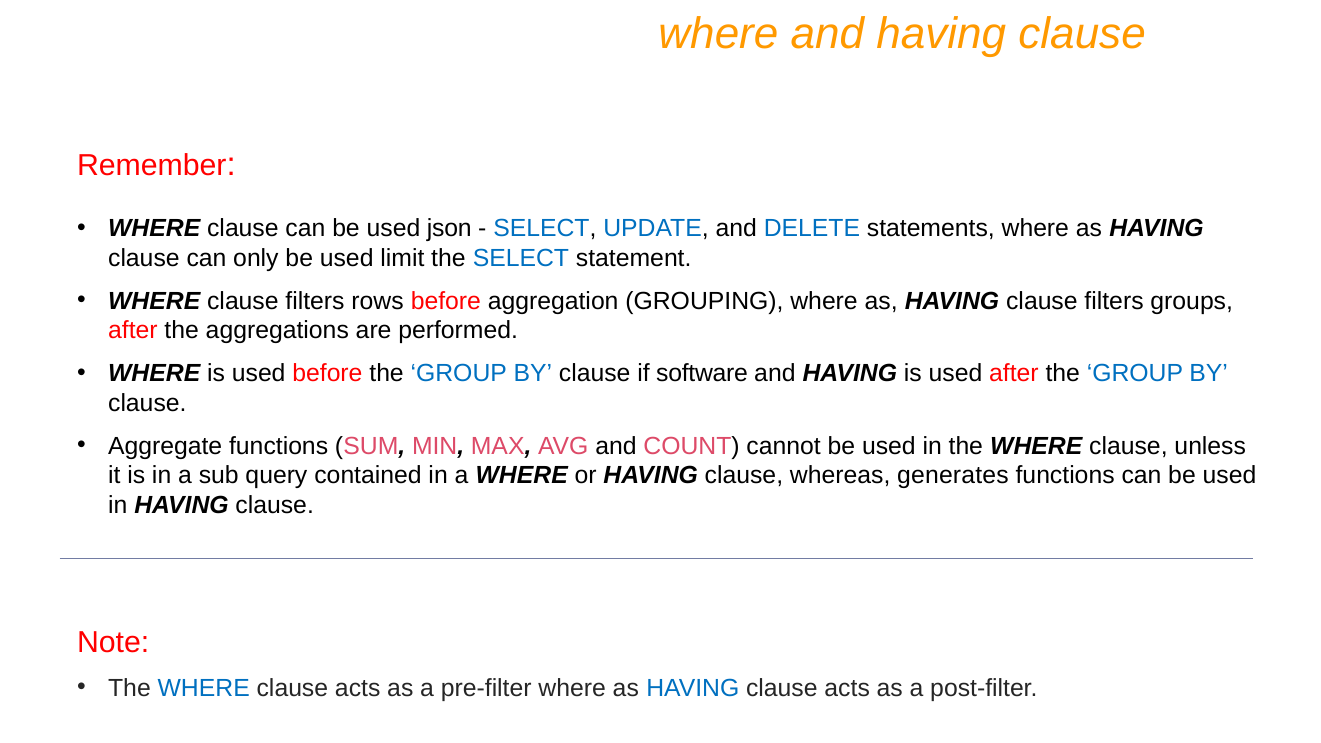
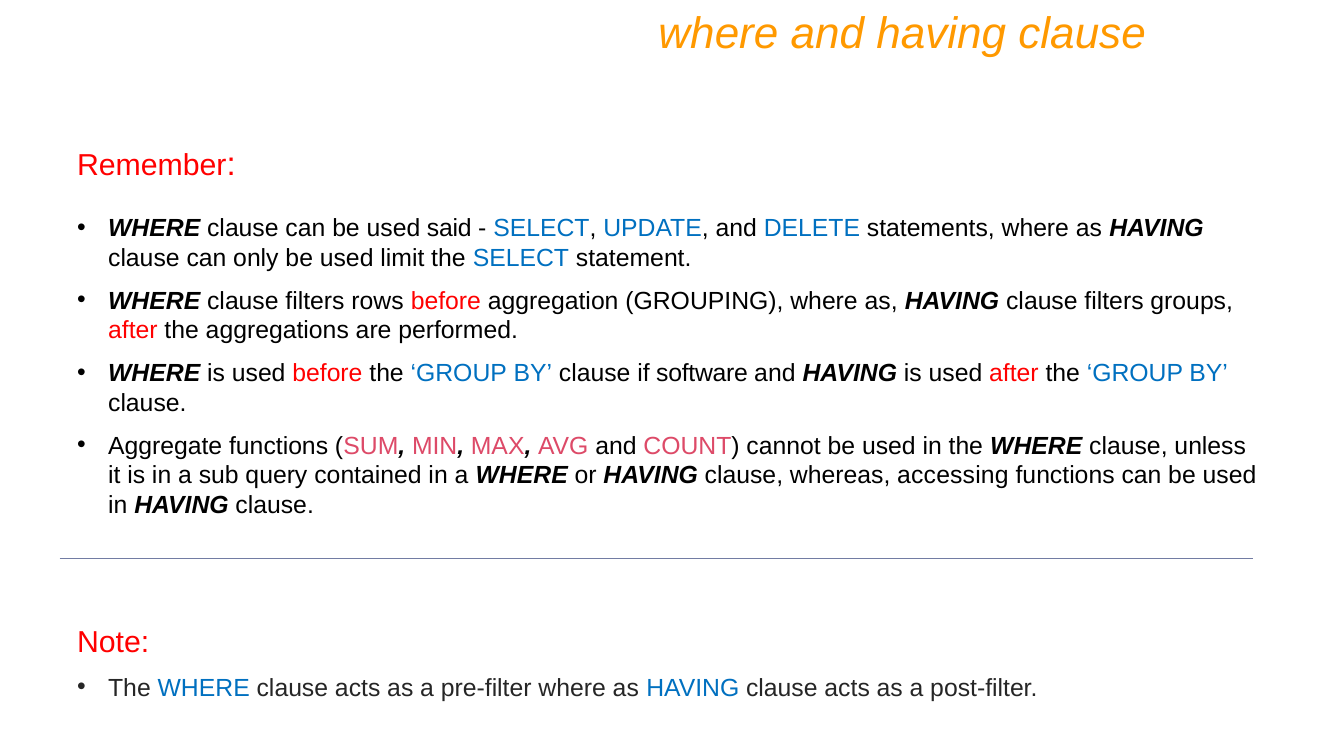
json: json -> said
generates: generates -> accessing
